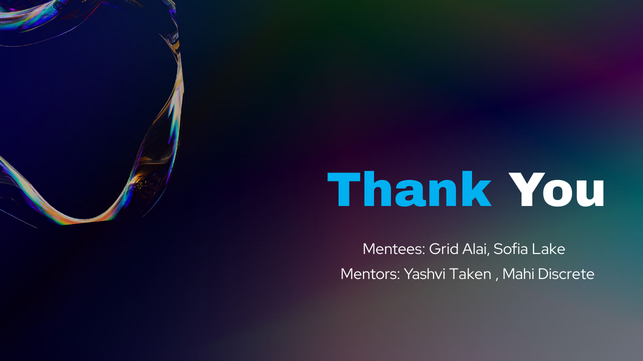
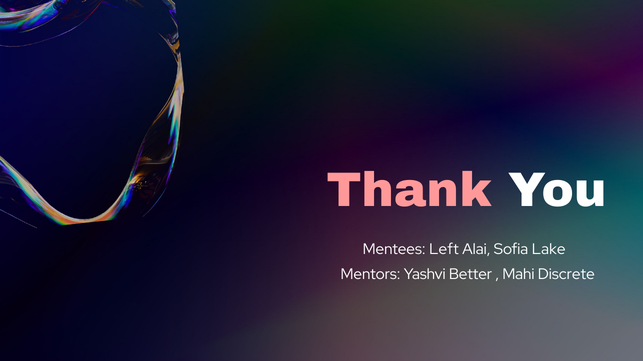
Thank colour: light blue -> pink
Grid: Grid -> Left
Taken: Taken -> Better
